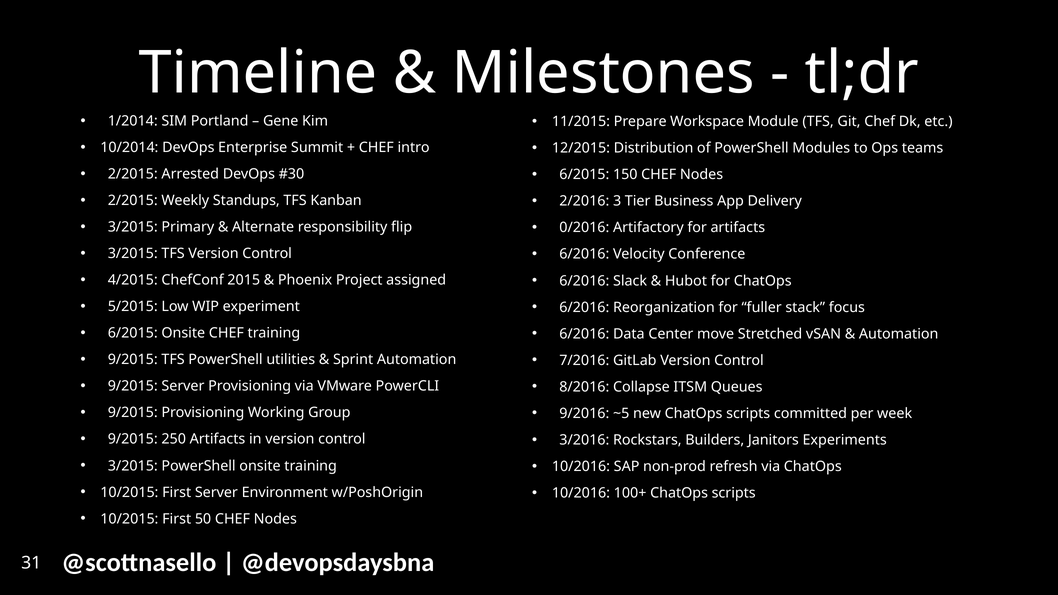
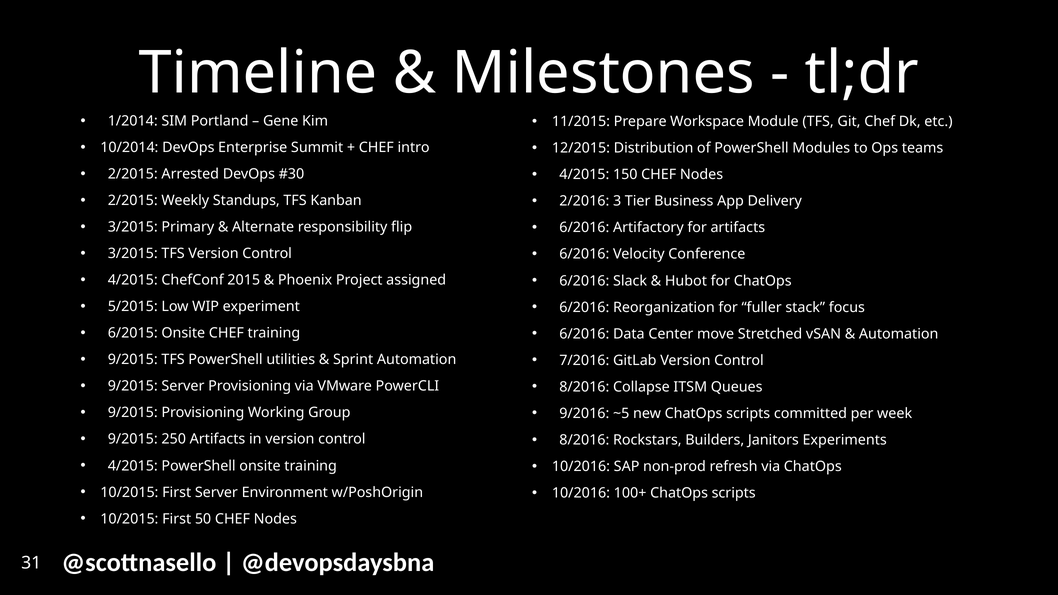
6/2015 at (584, 175): 6/2015 -> 4/2015
0/2016 at (584, 228): 0/2016 -> 6/2016
3/2016 at (584, 440): 3/2016 -> 8/2016
3/2015 at (133, 466): 3/2015 -> 4/2015
